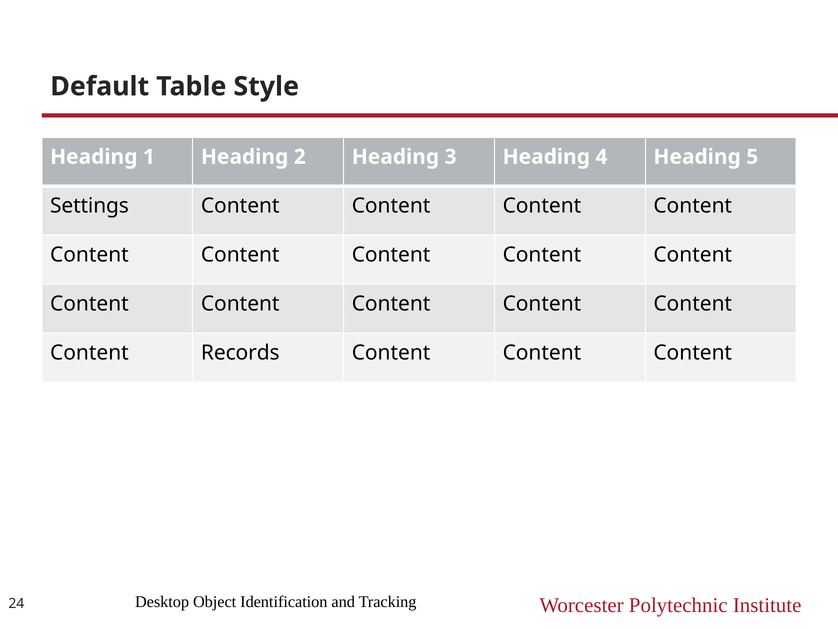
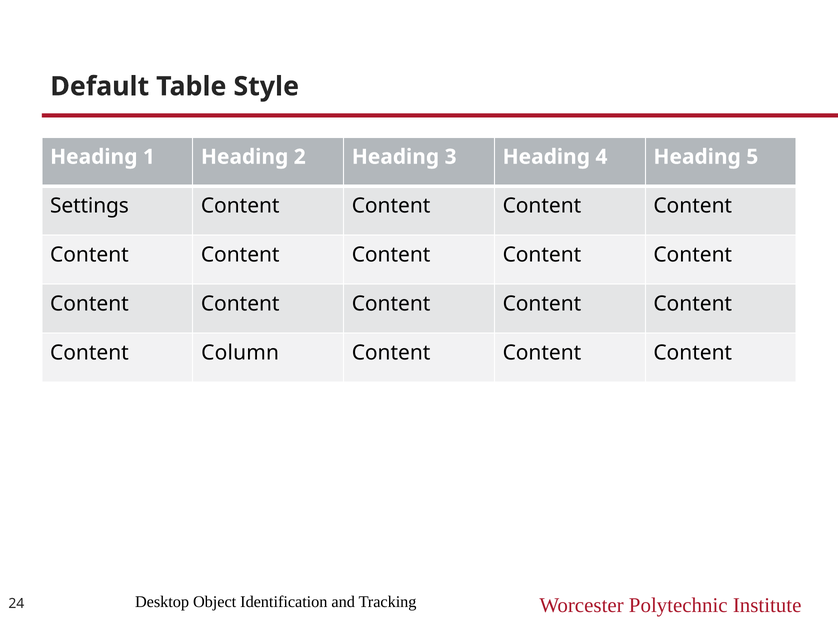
Records: Records -> Column
